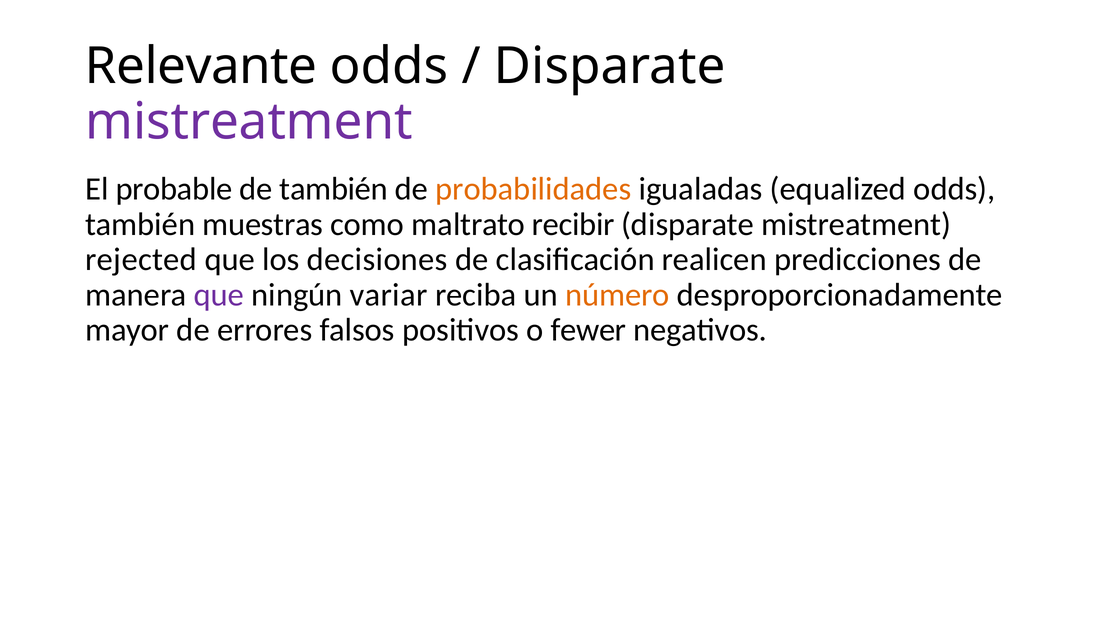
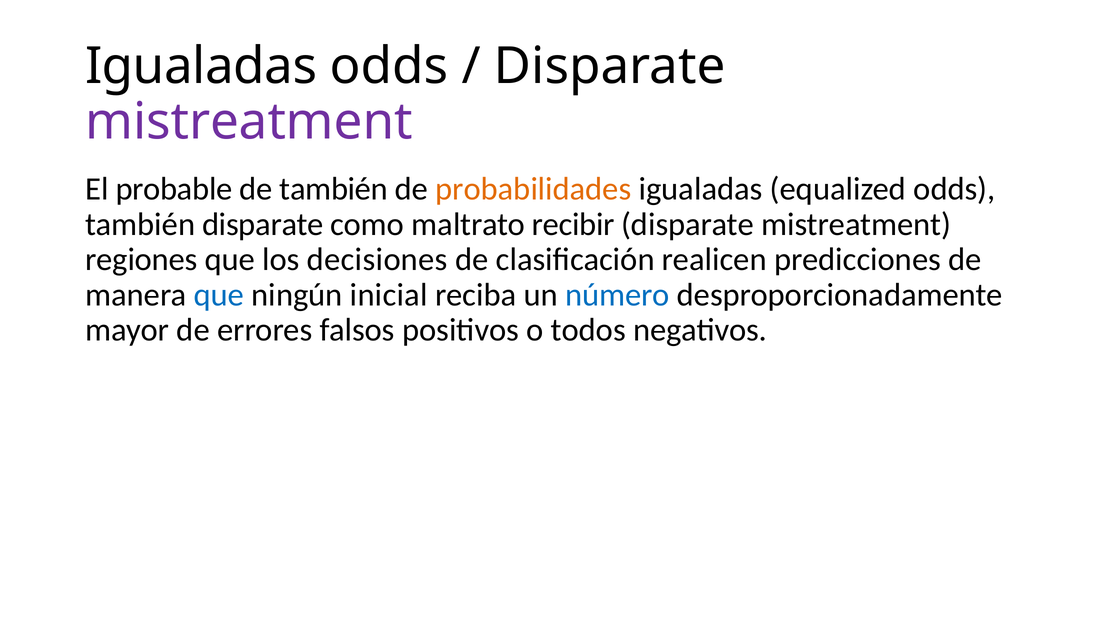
Relevante at (201, 66): Relevante -> Igualadas
también muestras: muestras -> disparate
rejected: rejected -> regiones
que at (219, 295) colour: purple -> blue
variar: variar -> inicial
número colour: orange -> blue
fewer: fewer -> todos
